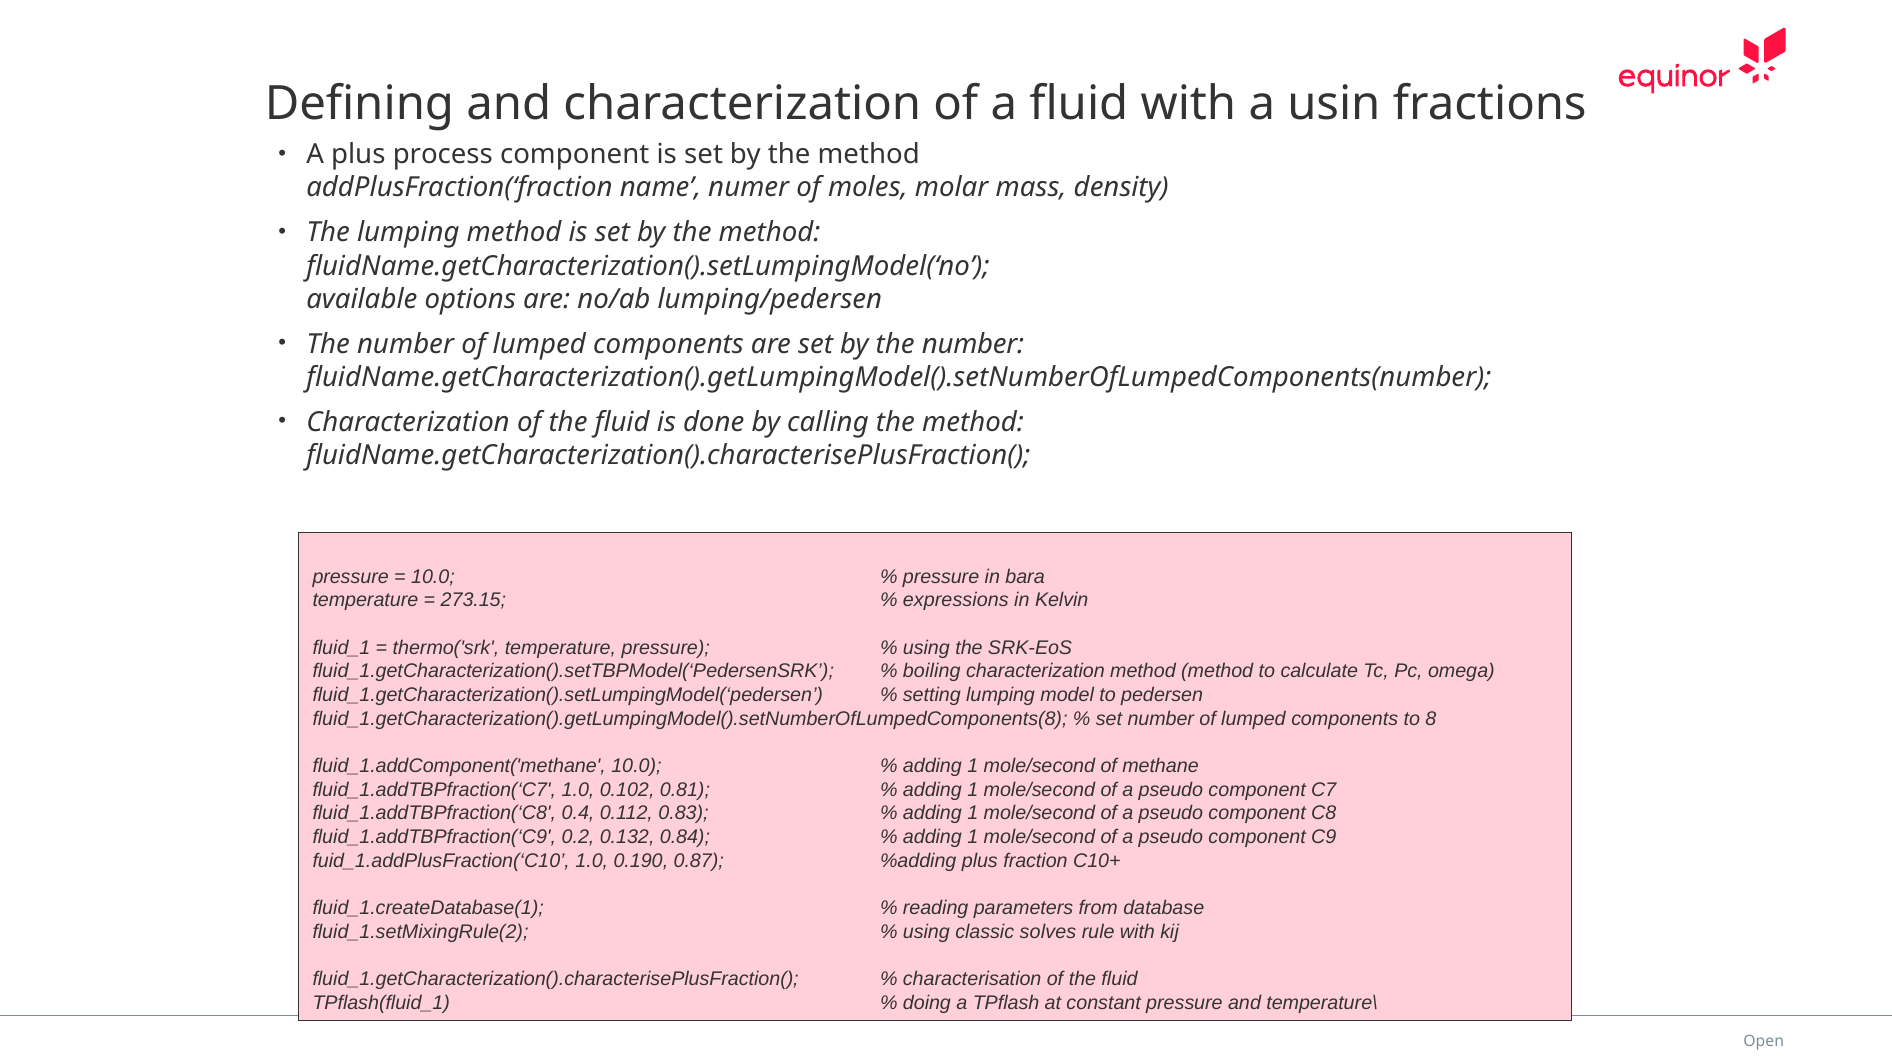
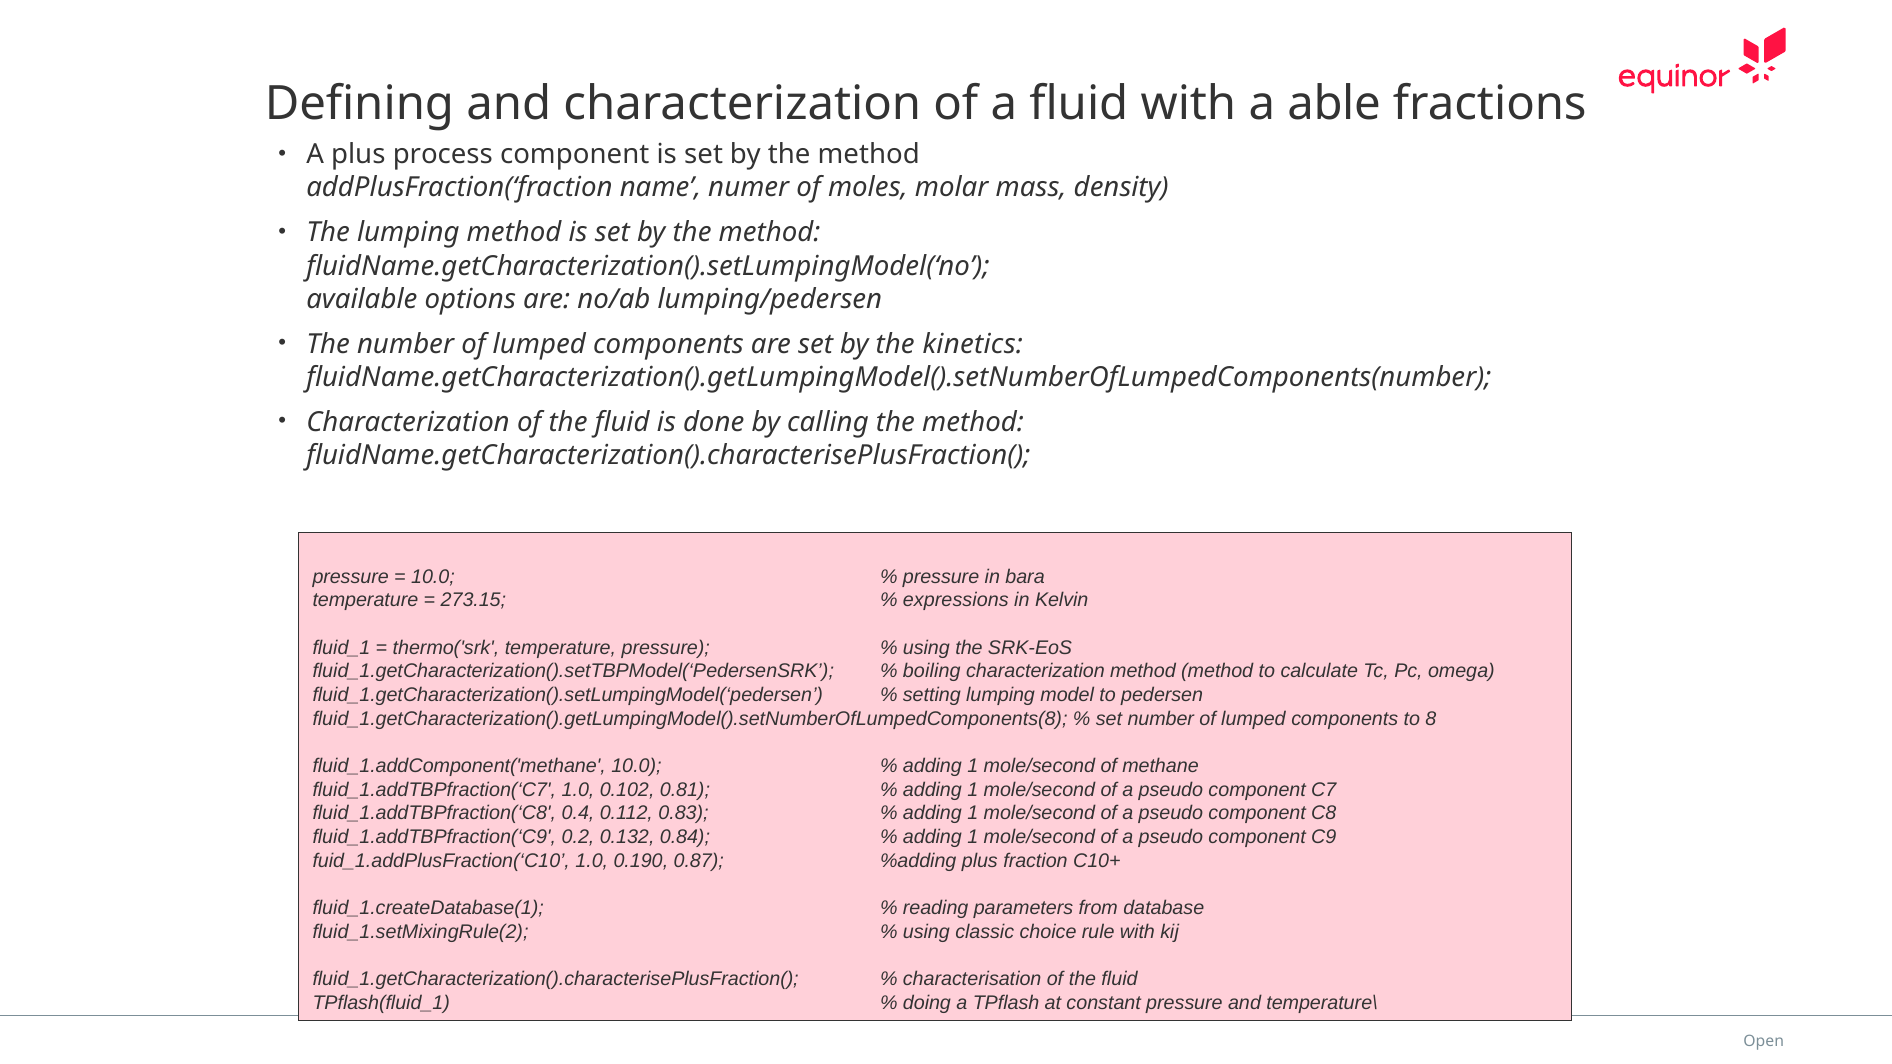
usin: usin -> able
by the number: number -> kinetics
solves: solves -> choice
